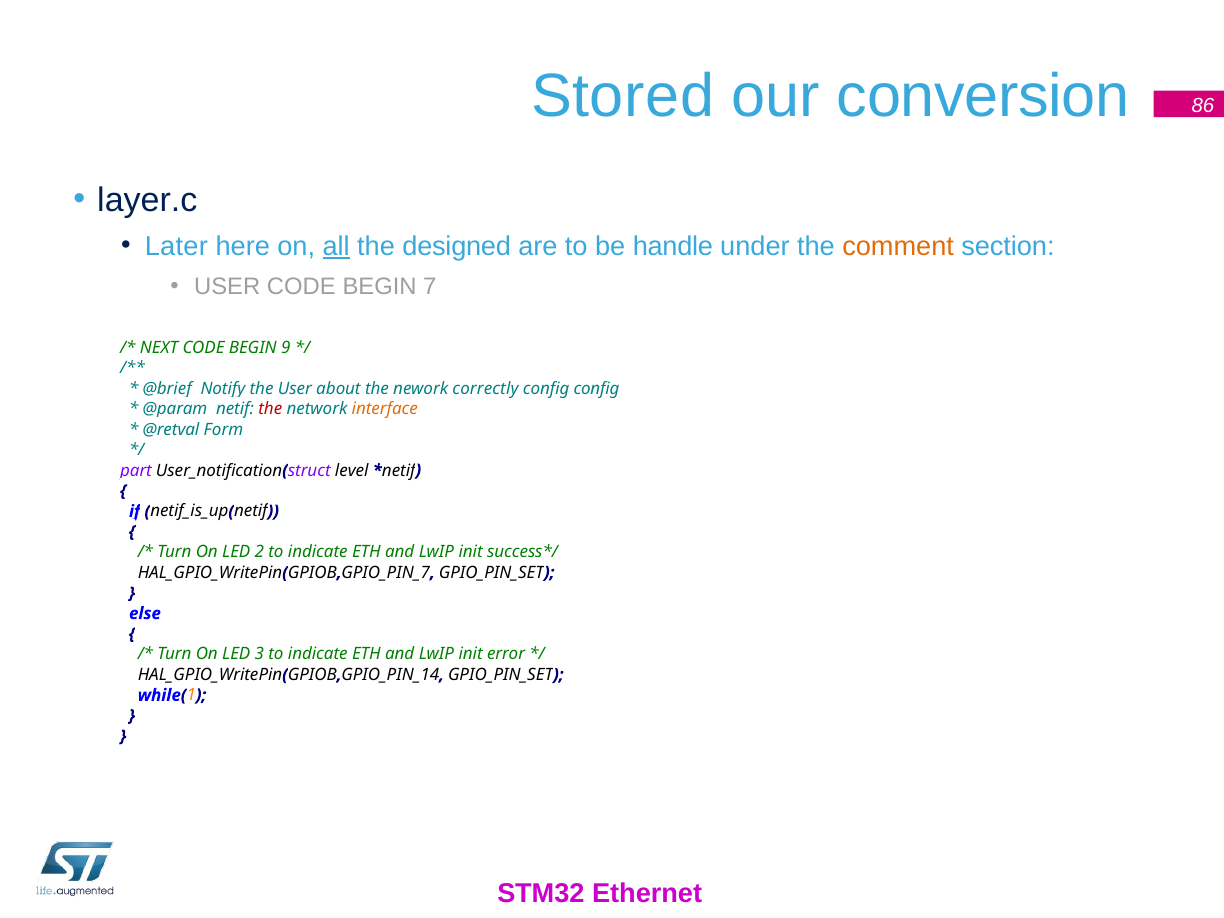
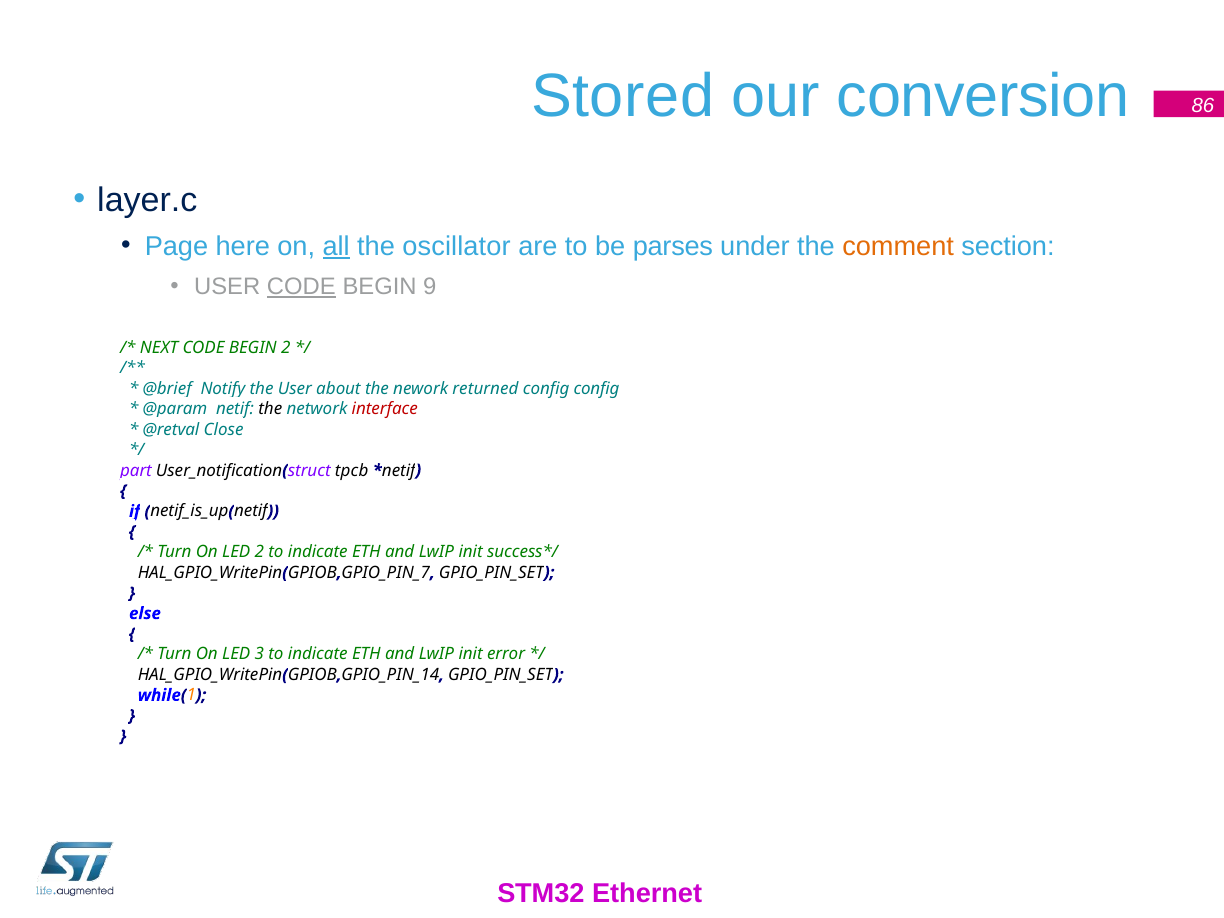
Later: Later -> Page
designed: designed -> oscillator
handle: handle -> parses
CODE at (301, 287) underline: none -> present
7: 7 -> 9
BEGIN 9: 9 -> 2
correctly: correctly -> returned
the at (270, 409) colour: red -> black
interface colour: orange -> red
Form: Form -> Close
level: level -> tpcb
